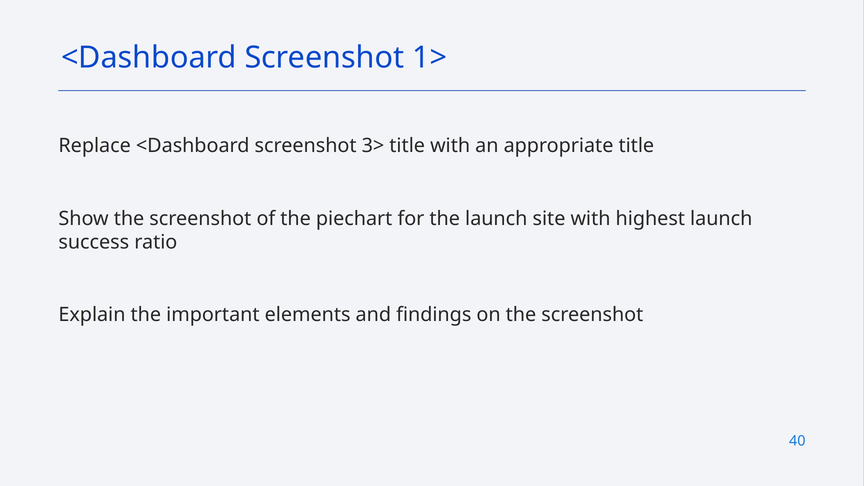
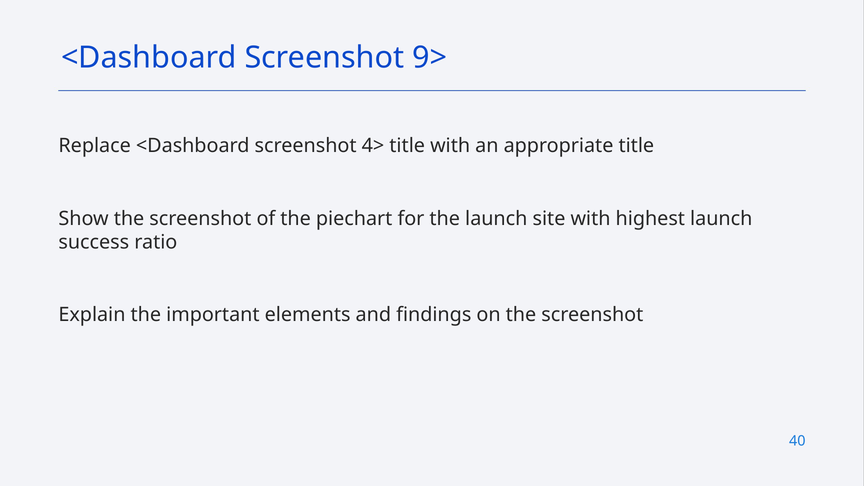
1>: 1> -> 9>
3>: 3> -> 4>
